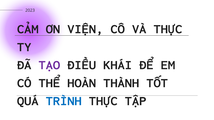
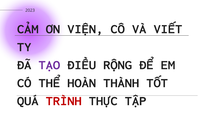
VÀ THỰC: THỰC -> VIẾT
KHÁI: KHÁI -> RỘNG
TRÌNH colour: blue -> red
